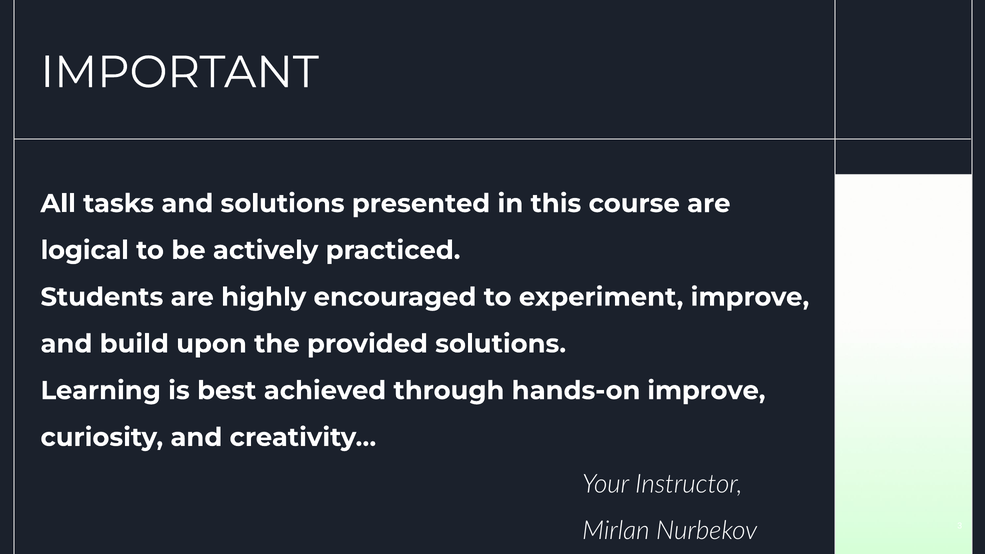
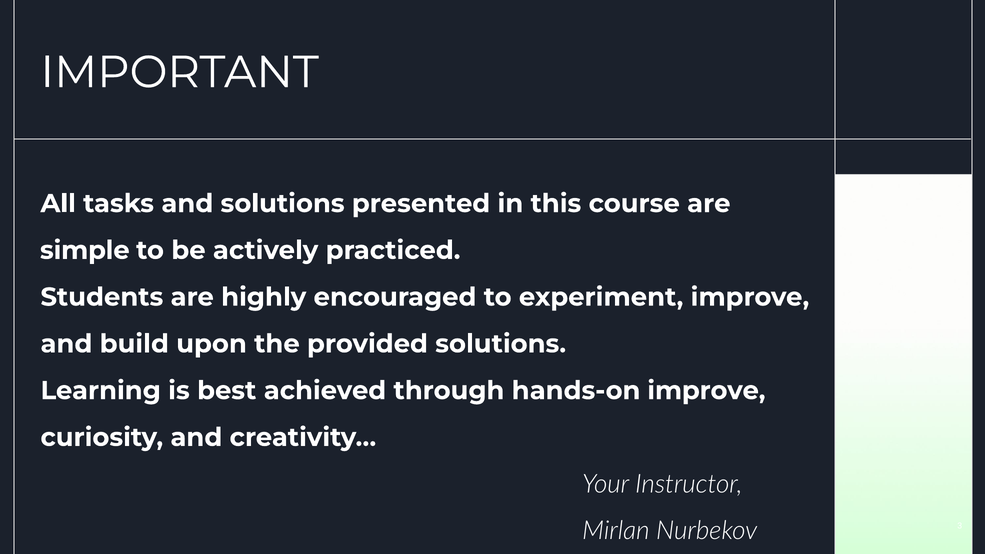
logical: logical -> simple
